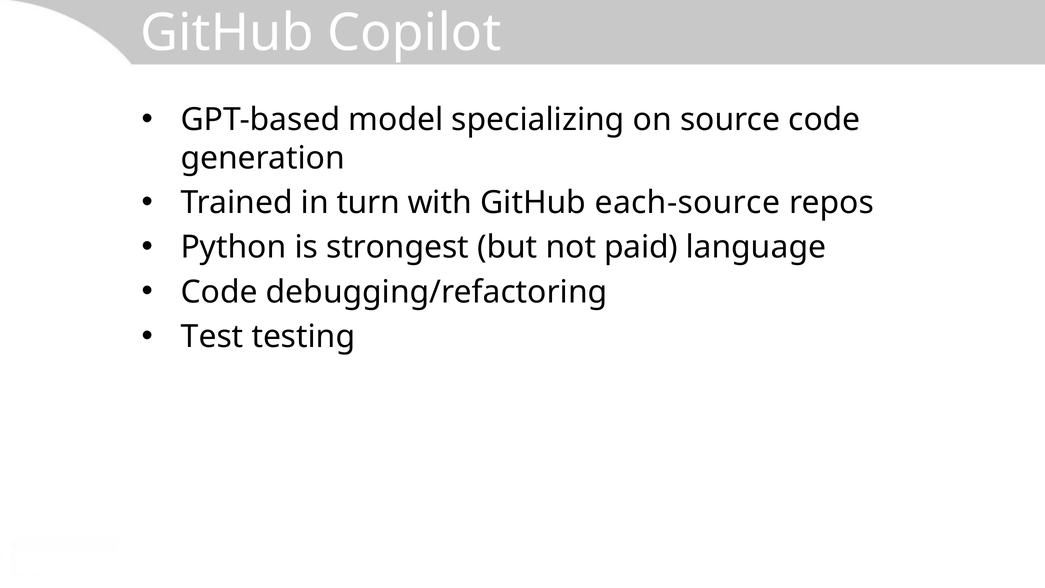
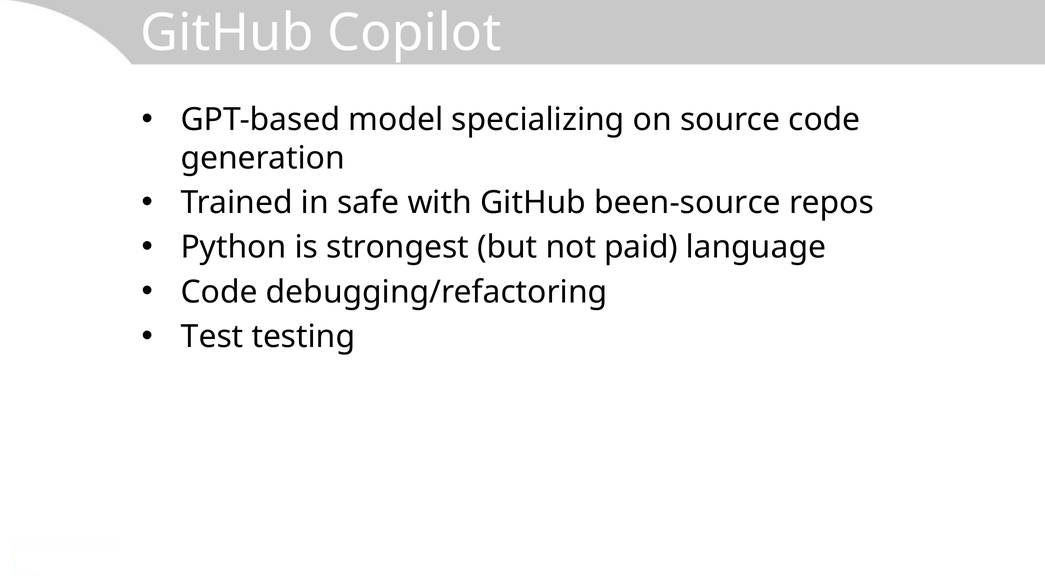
turn: turn -> safe
each-source: each-source -> been-source
